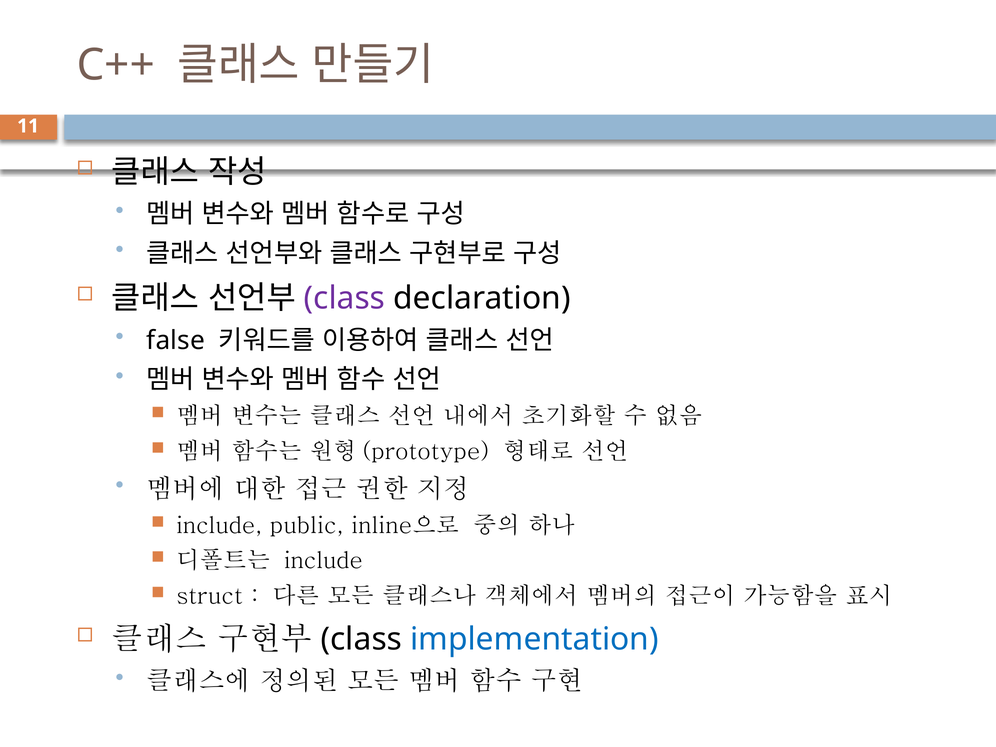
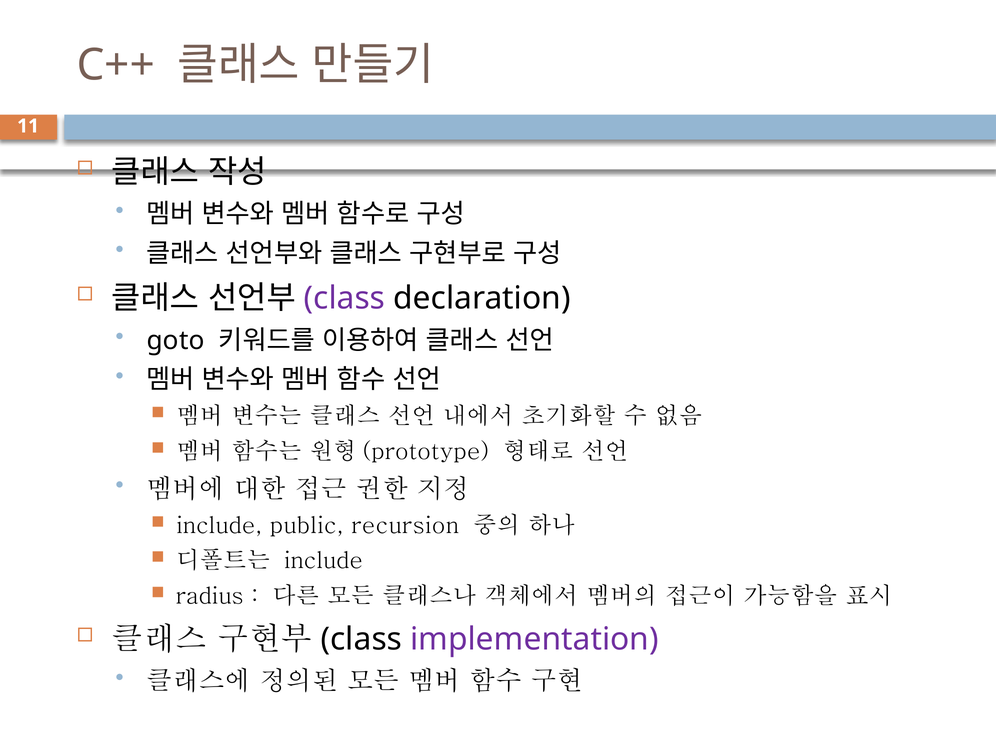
false: false -> goto
inline으로: inline으로 -> recursion
struct: struct -> radius
implementation colour: blue -> purple
